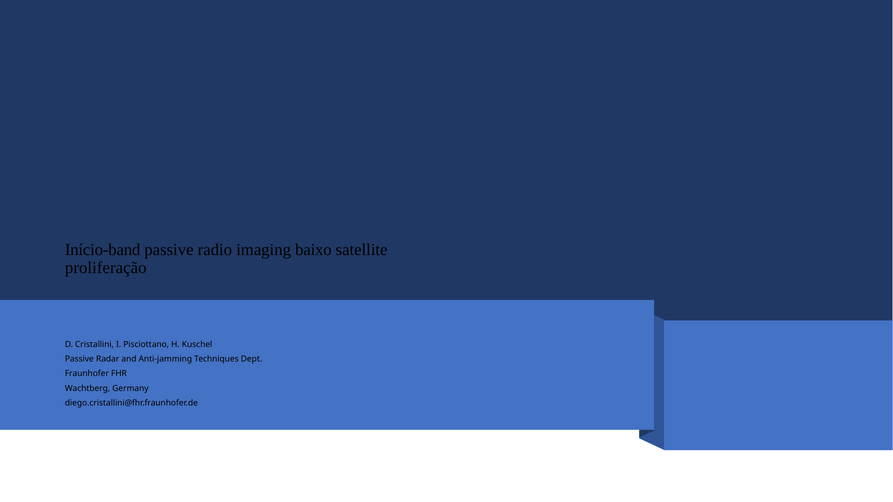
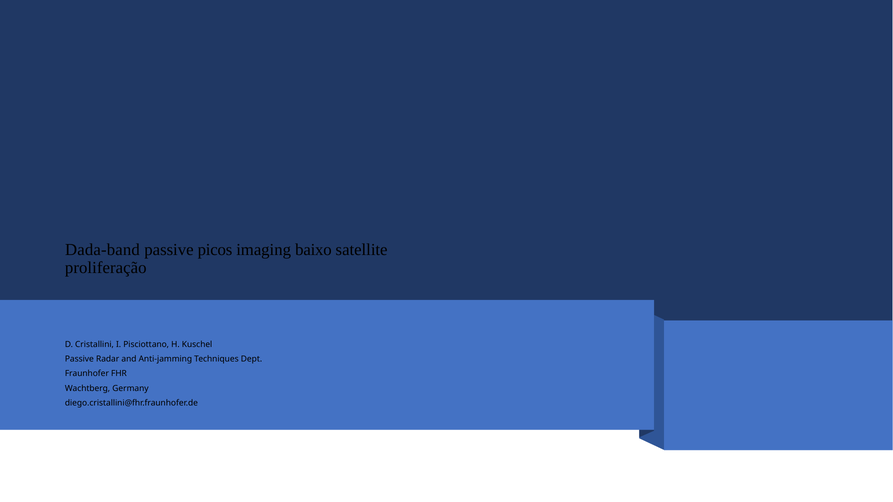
Início-band: Início-band -> Dada-band
radio: radio -> picos
